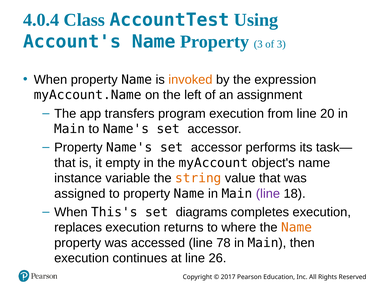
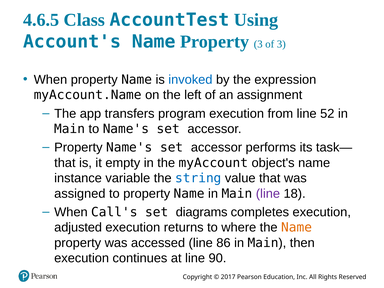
4.0.4: 4.0.4 -> 4.6.5
invoked colour: orange -> blue
20: 20 -> 52
string colour: orange -> blue
This's: This's -> Call's
replaces: replaces -> adjusted
78: 78 -> 86
26: 26 -> 90
